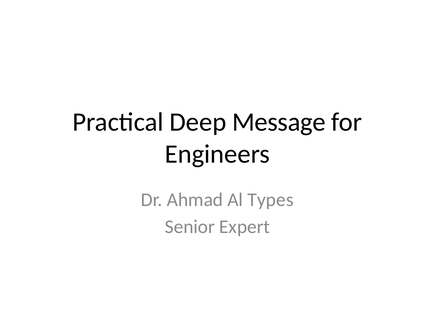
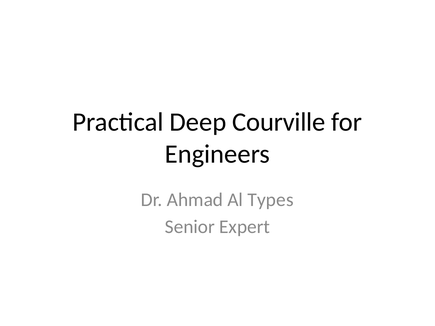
Message: Message -> Courville
